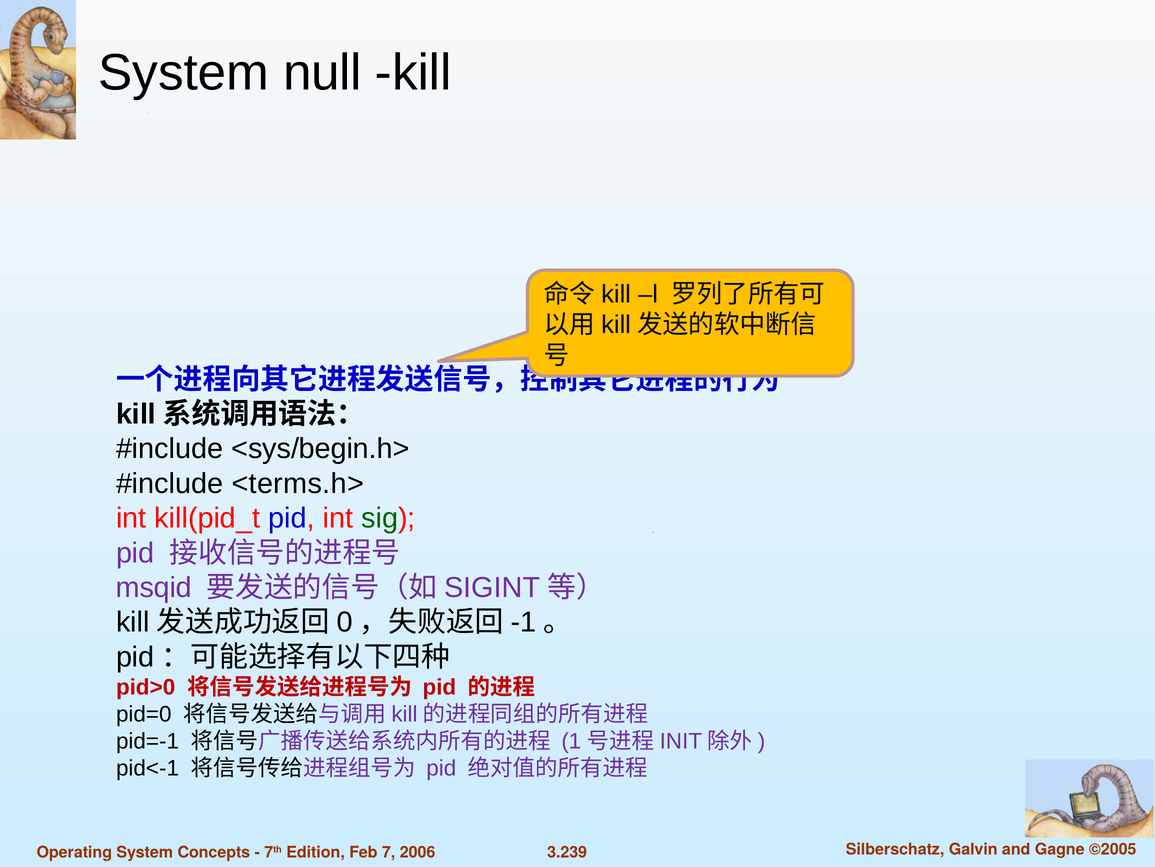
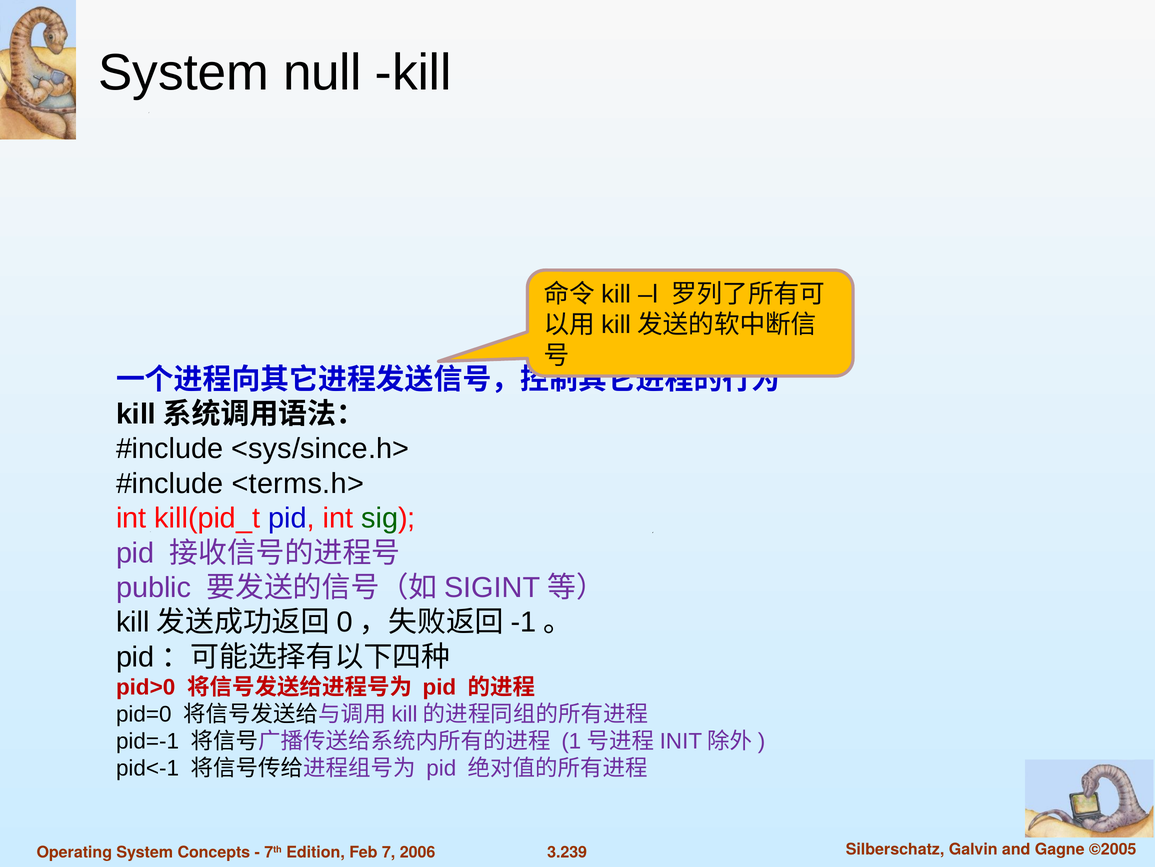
<sys/begin.h>: <sys/begin.h> -> <sys/since.h>
msqid: msqid -> public
